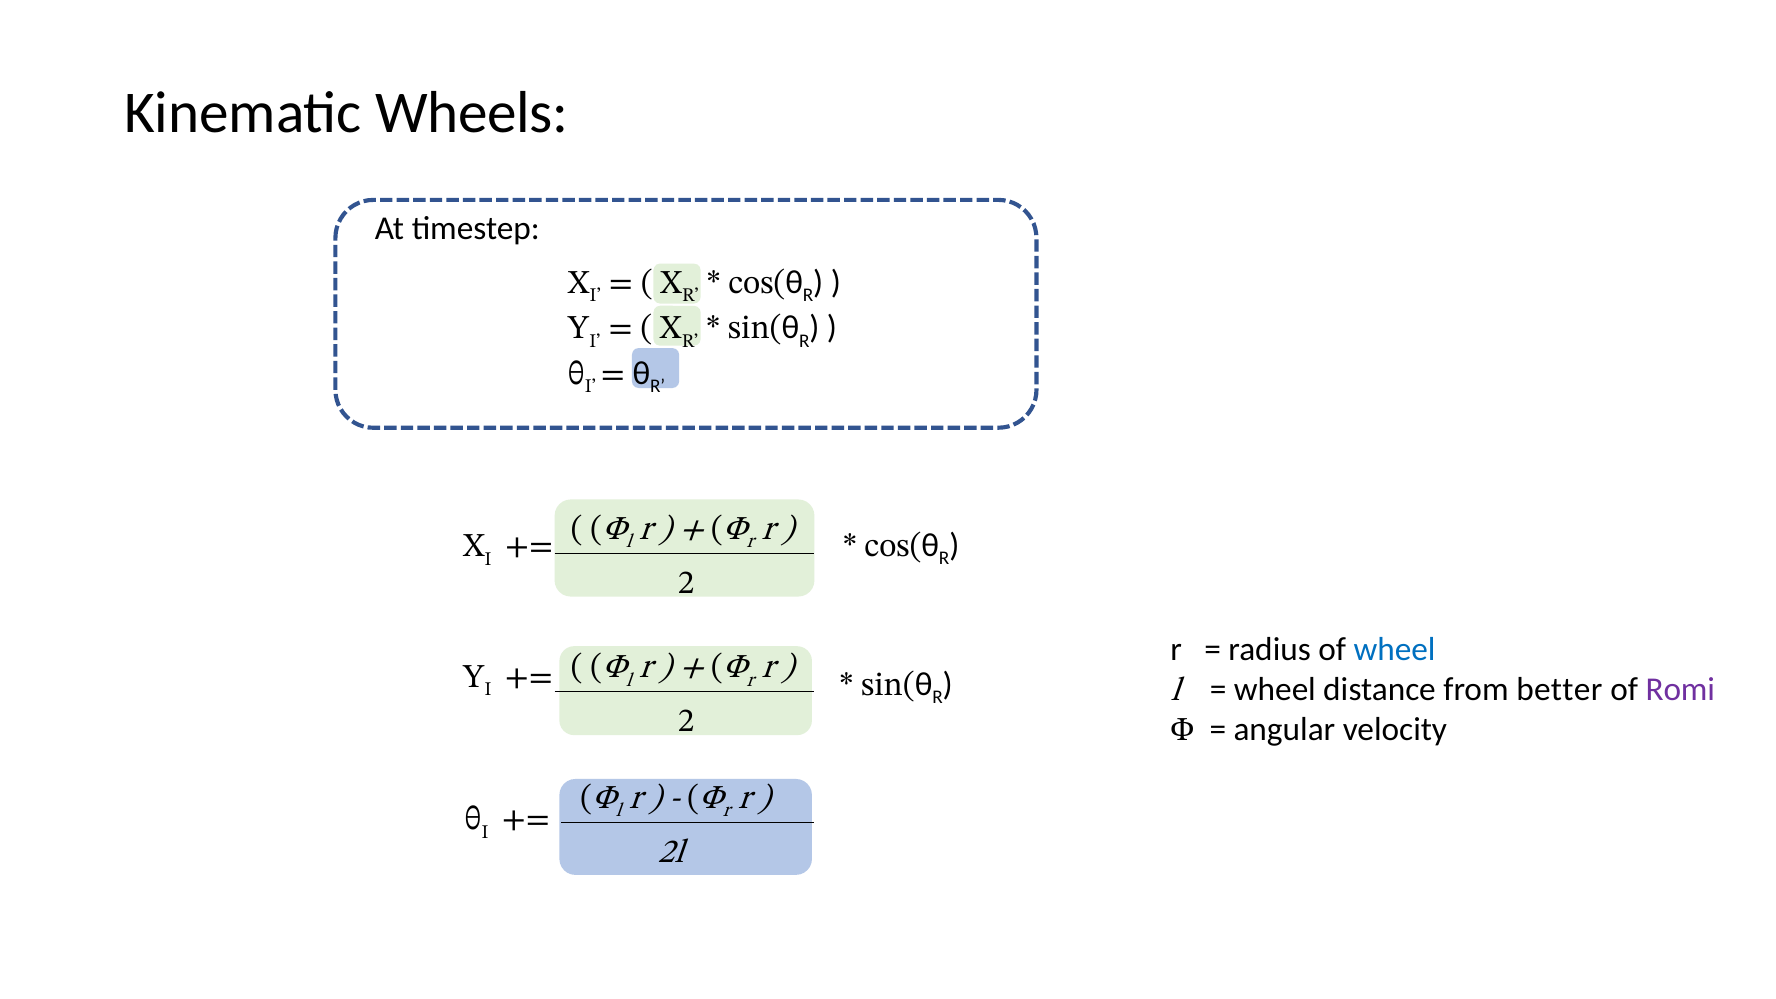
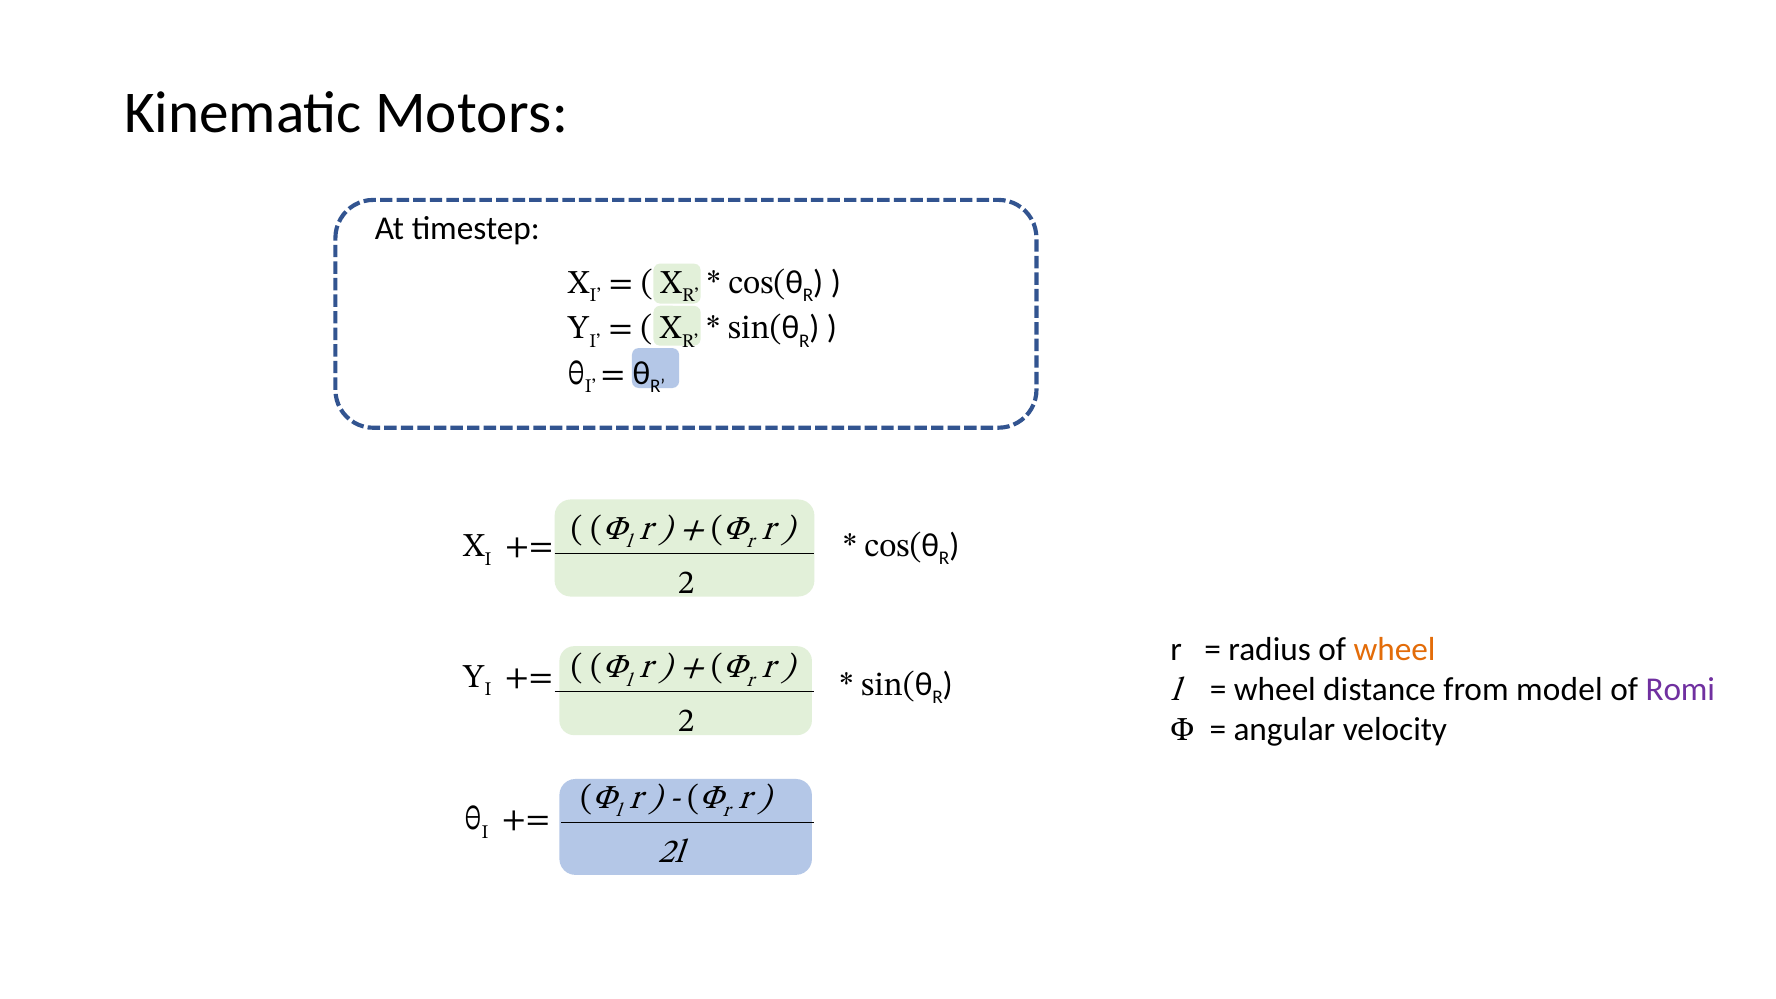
Wheels: Wheels -> Motors
wheel at (1395, 649) colour: blue -> orange
better: better -> model
